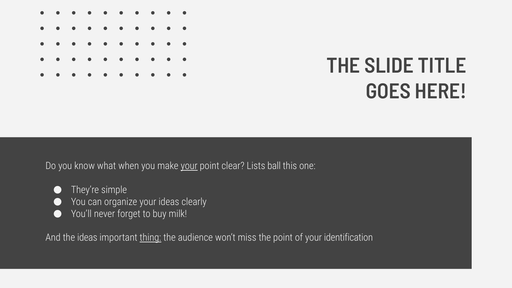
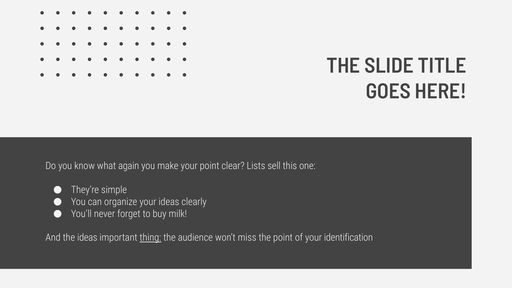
when: when -> again
your at (189, 166) underline: present -> none
ball: ball -> sell
